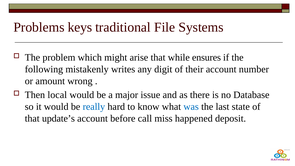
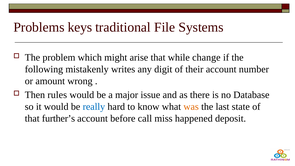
ensures: ensures -> change
local: local -> rules
was colour: blue -> orange
update’s: update’s -> further’s
